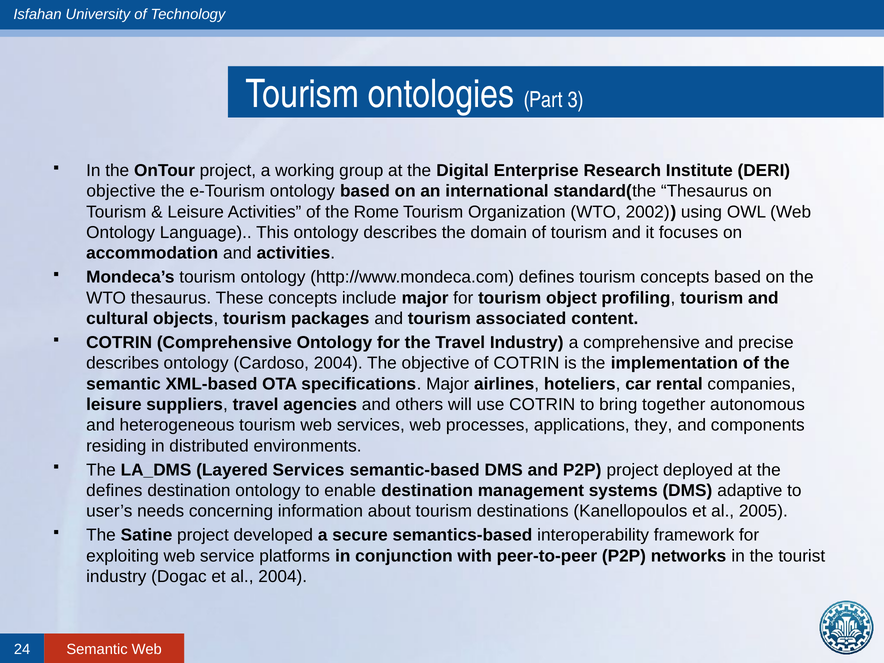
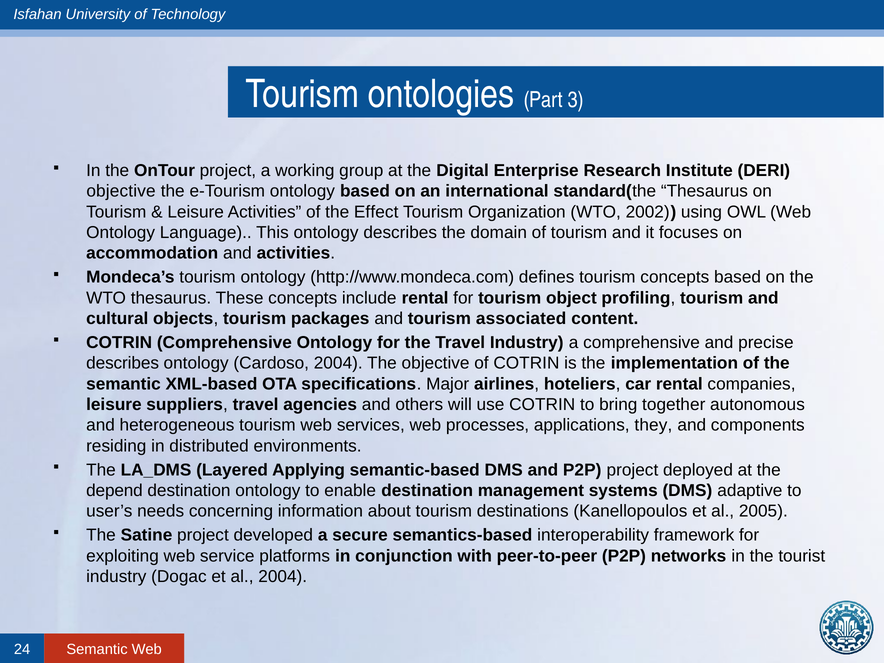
Rome: Rome -> Effect
include major: major -> rental
Layered Services: Services -> Applying
deﬁnes at (114, 491): deﬁnes -> depend
